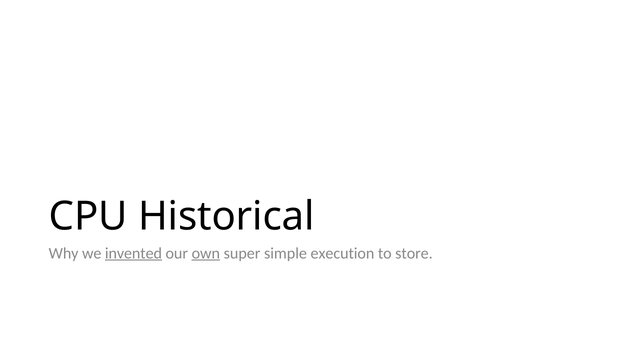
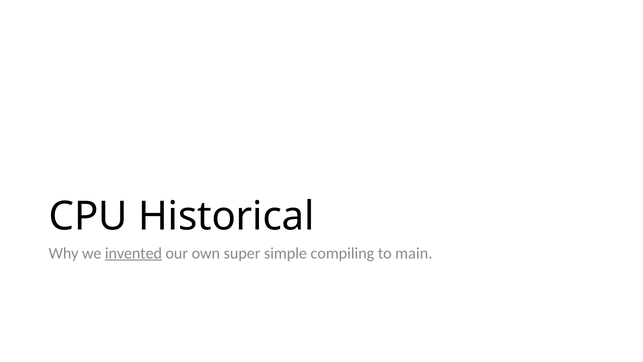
own underline: present -> none
execution: execution -> compiling
store: store -> main
